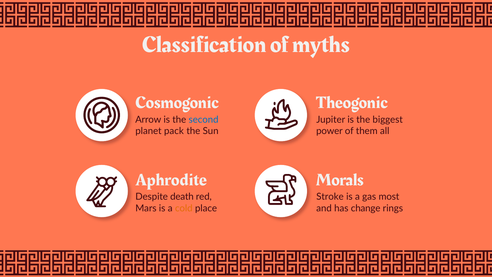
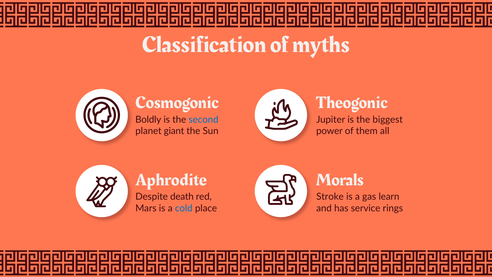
Arrow: Arrow -> Boldly
pack: pack -> giant
most: most -> learn
cold colour: orange -> blue
change: change -> service
